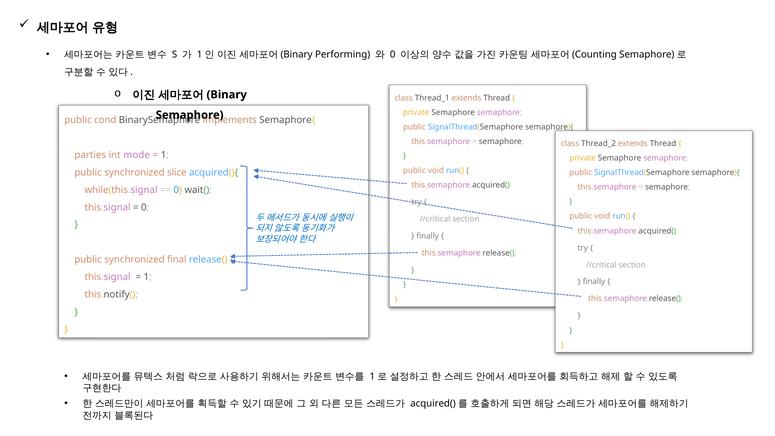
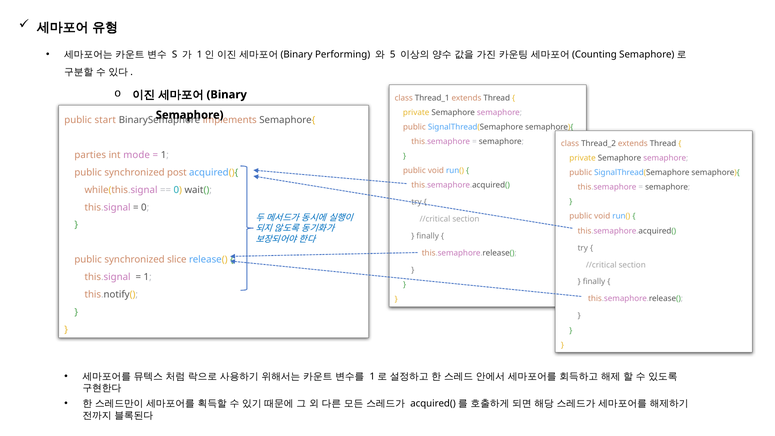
0 at (393, 55): 0 -> 5
cond: cond -> start
slice: slice -> post
final: final -> slice
